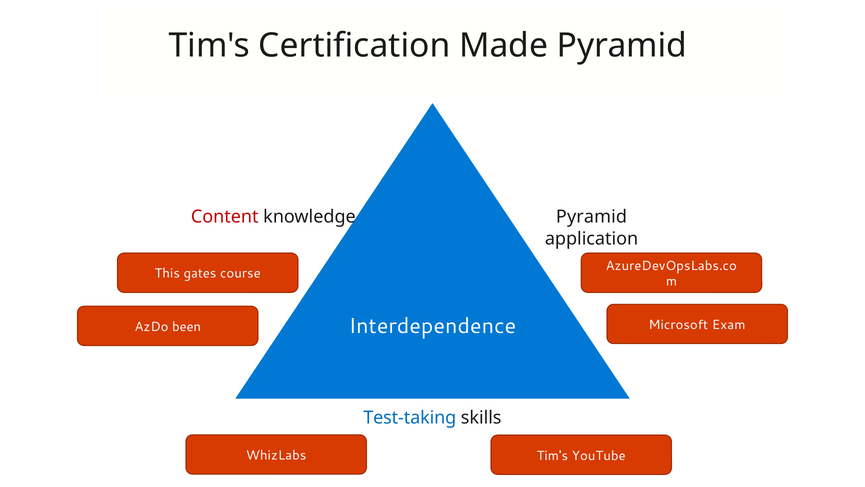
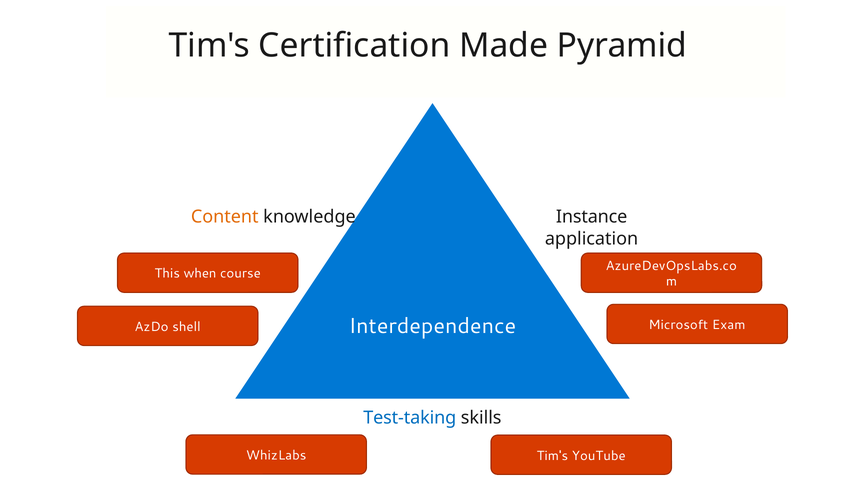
Content colour: red -> orange
knowledge Pyramid: Pyramid -> Instance
gates: gates -> when
been: been -> shell
